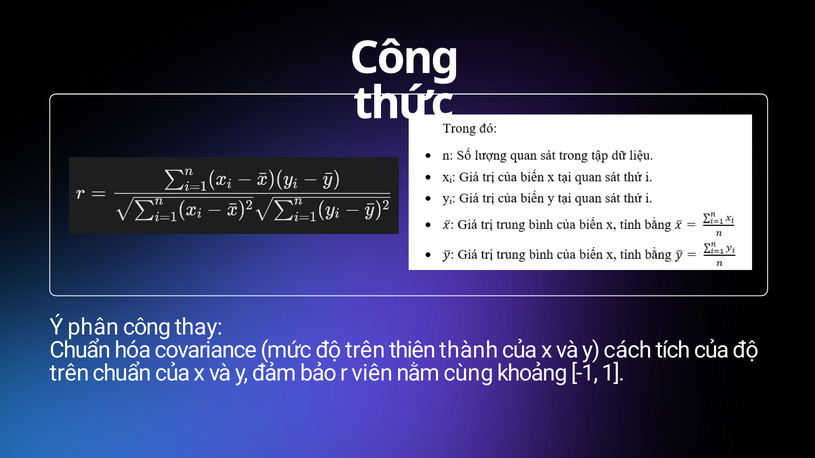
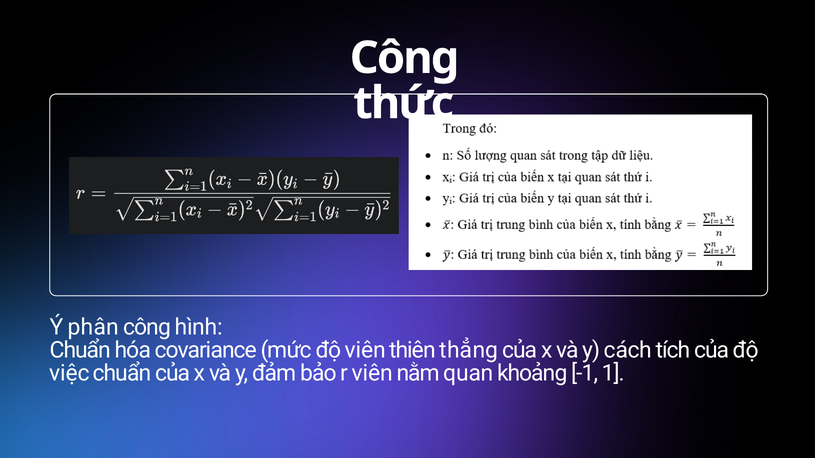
thay: thay -> hình
mức độ trên: trên -> viên
thành: thành -> thẳng
trên at (69, 373): trên -> việc
cùng: cùng -> quan
